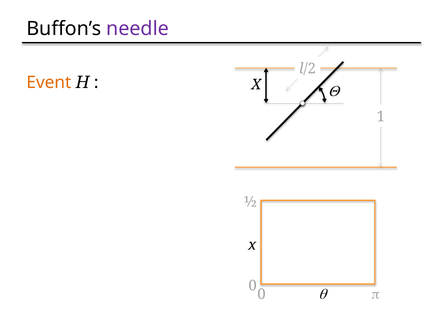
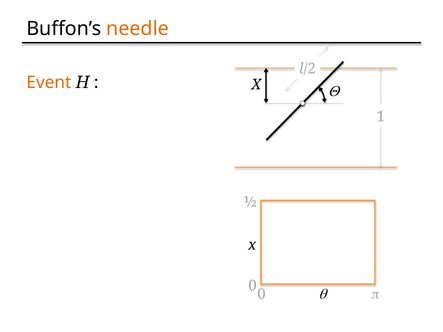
needle colour: purple -> orange
